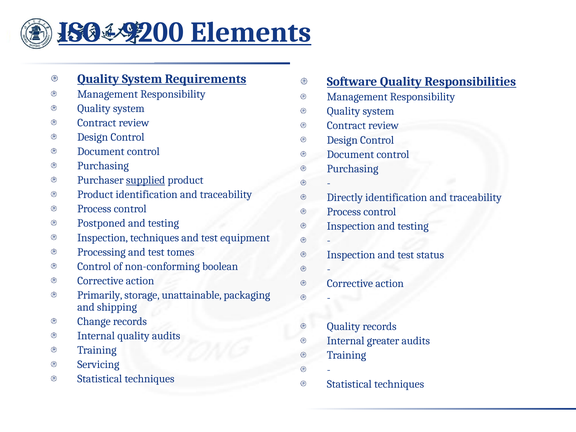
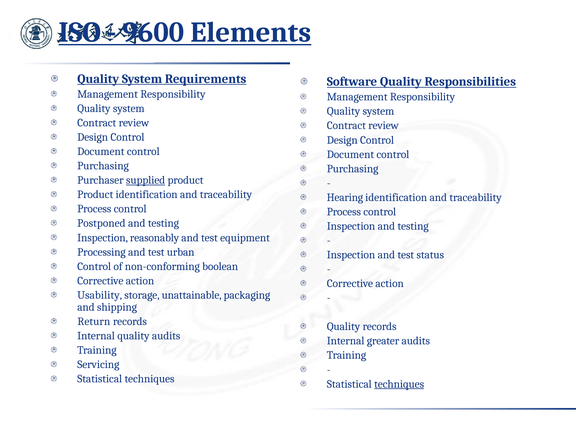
9200: 9200 -> 9600
Directly: Directly -> Hearing
Inspection techniques: techniques -> reasonably
tomes: tomes -> urban
Primarily: Primarily -> Usability
Change: Change -> Return
techniques at (399, 384) underline: none -> present
